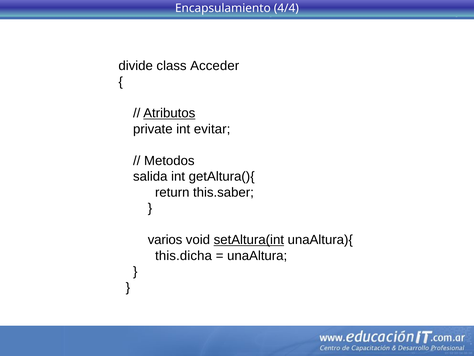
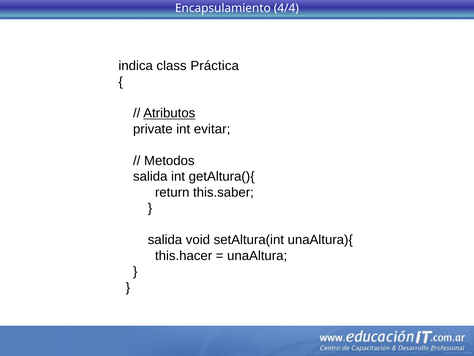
divide: divide -> indica
Acceder: Acceder -> Práctica
varios at (165, 240): varios -> salida
setAltura(int underline: present -> none
this.dicha: this.dicha -> this.hacer
